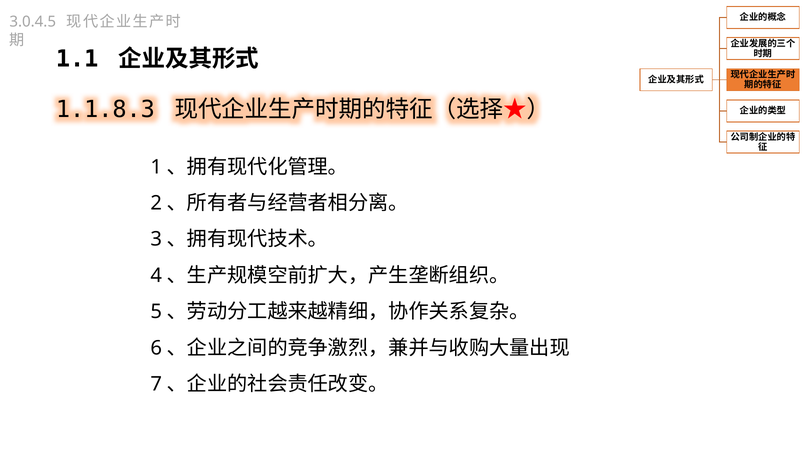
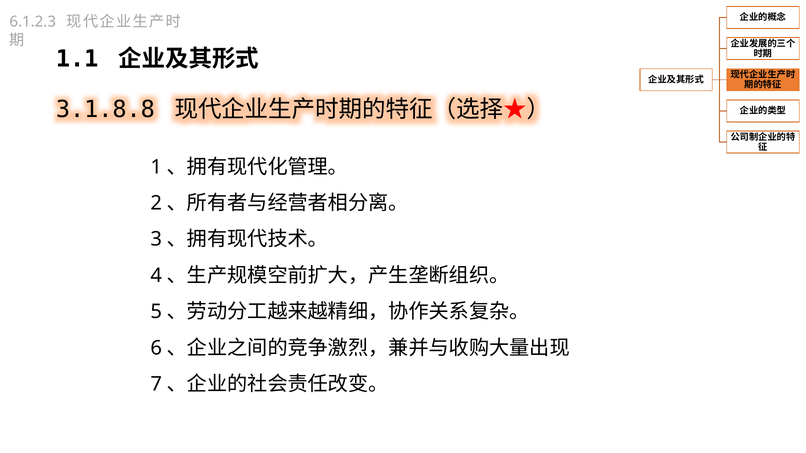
3.0.4.5: 3.0.4.5 -> 6.1.2.3
1.1.8.3: 1.1.8.3 -> 3.1.8.8
